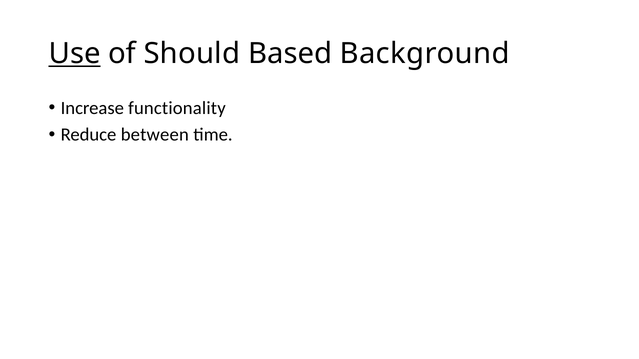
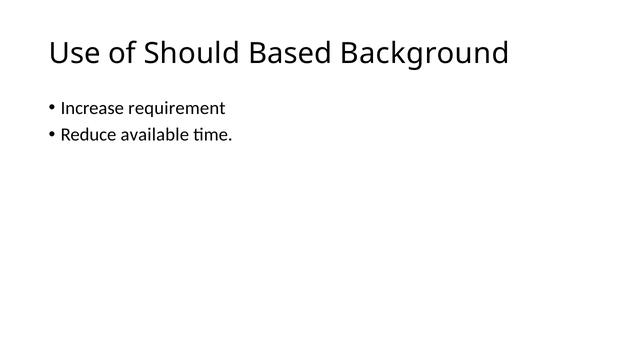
Use underline: present -> none
functionality: functionality -> requirement
between: between -> available
